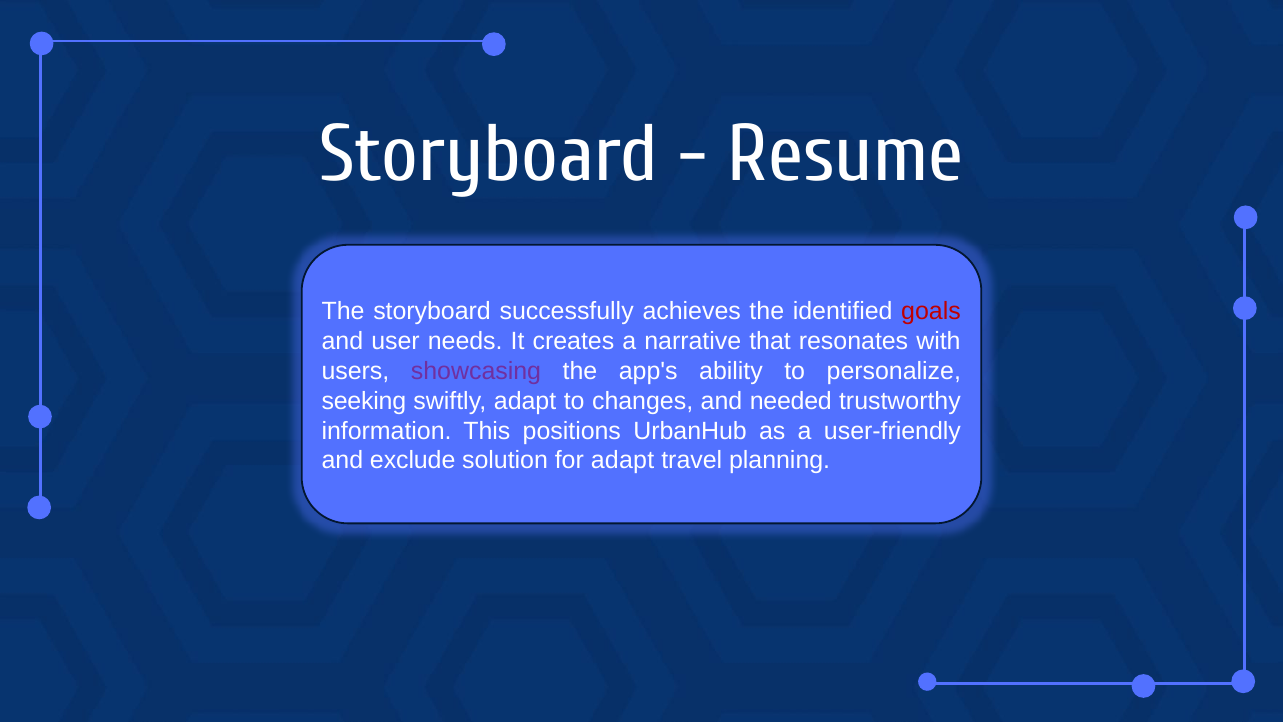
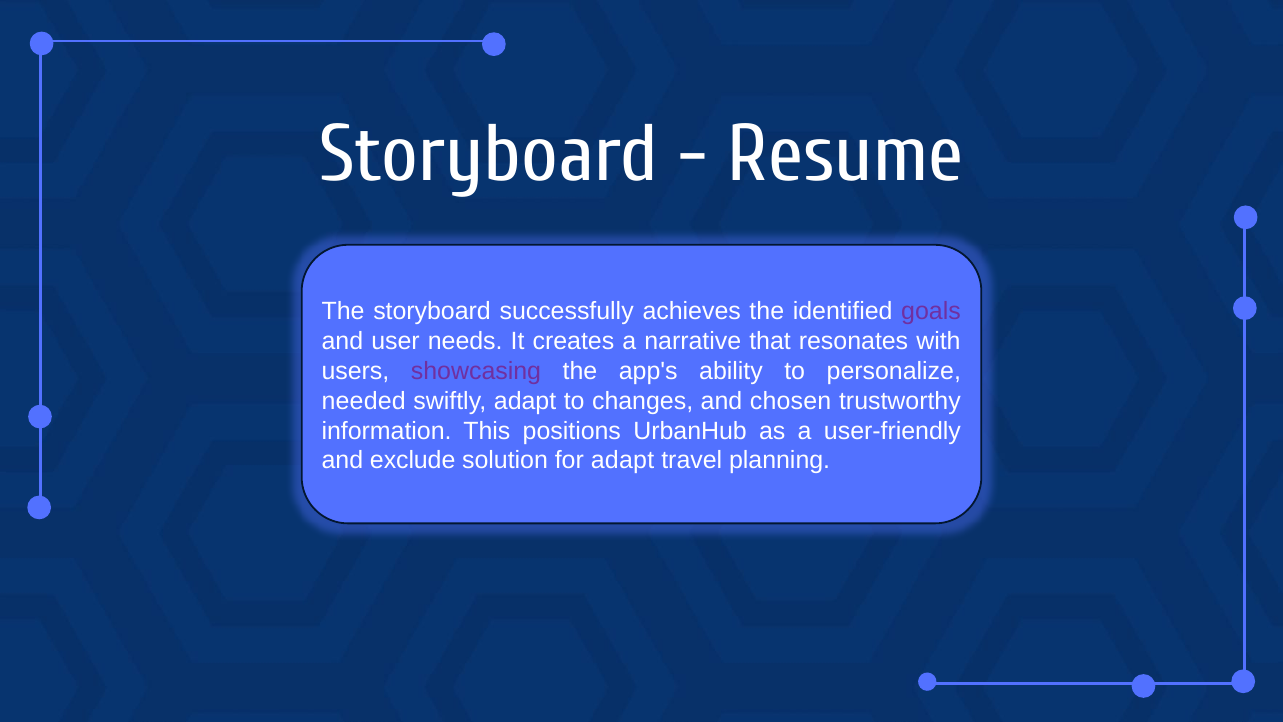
goals colour: red -> purple
seeking: seeking -> needed
needed: needed -> chosen
